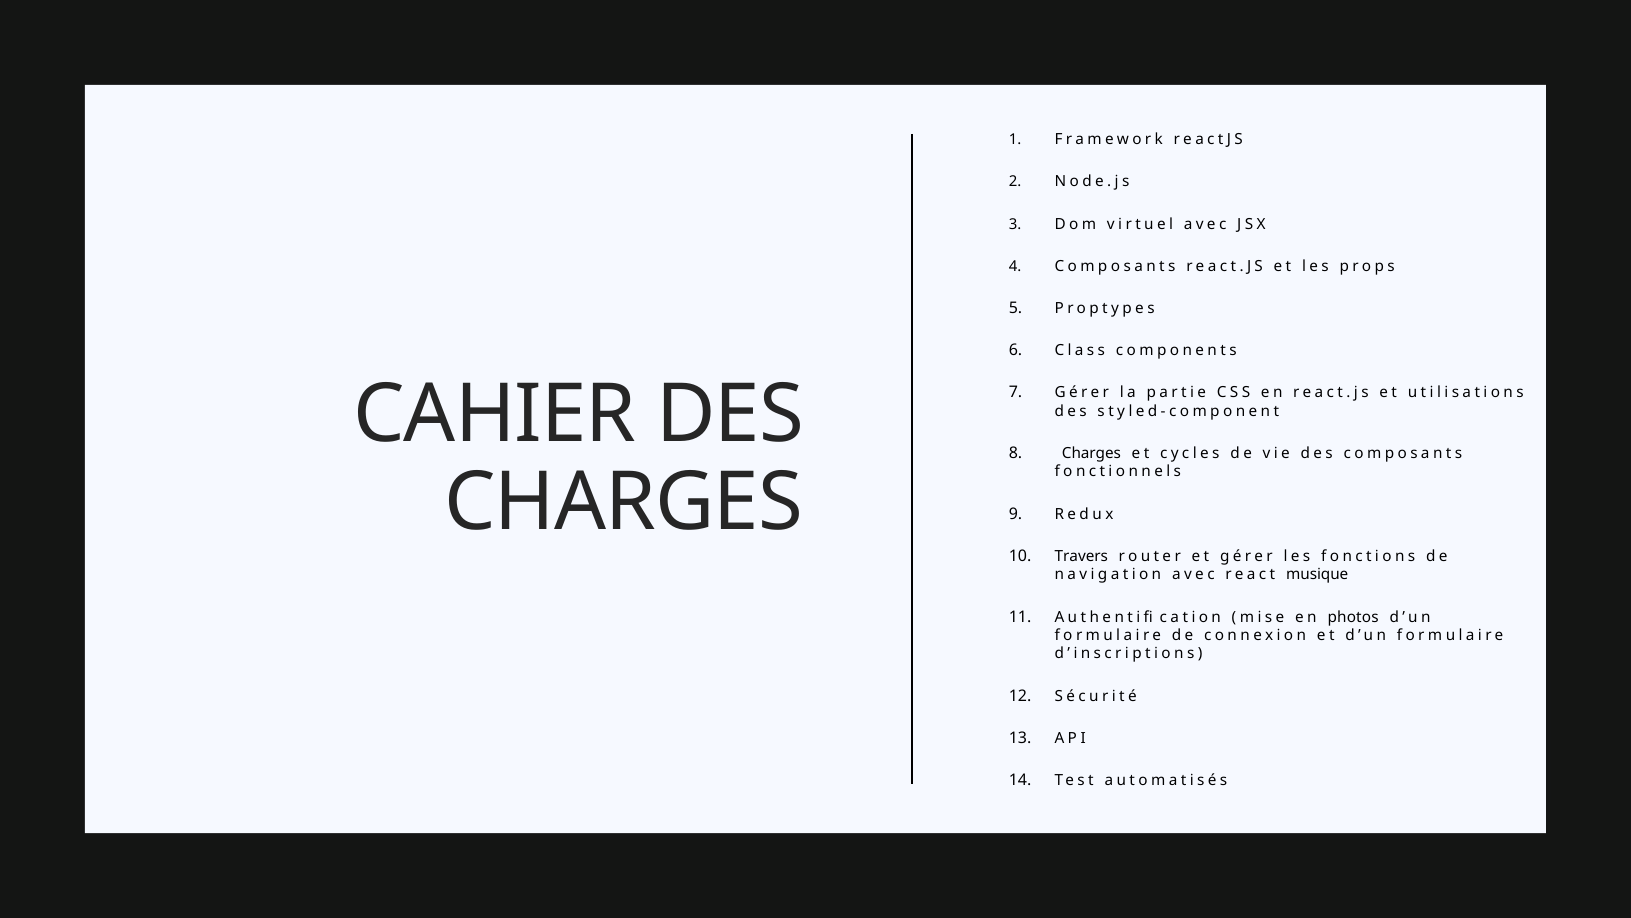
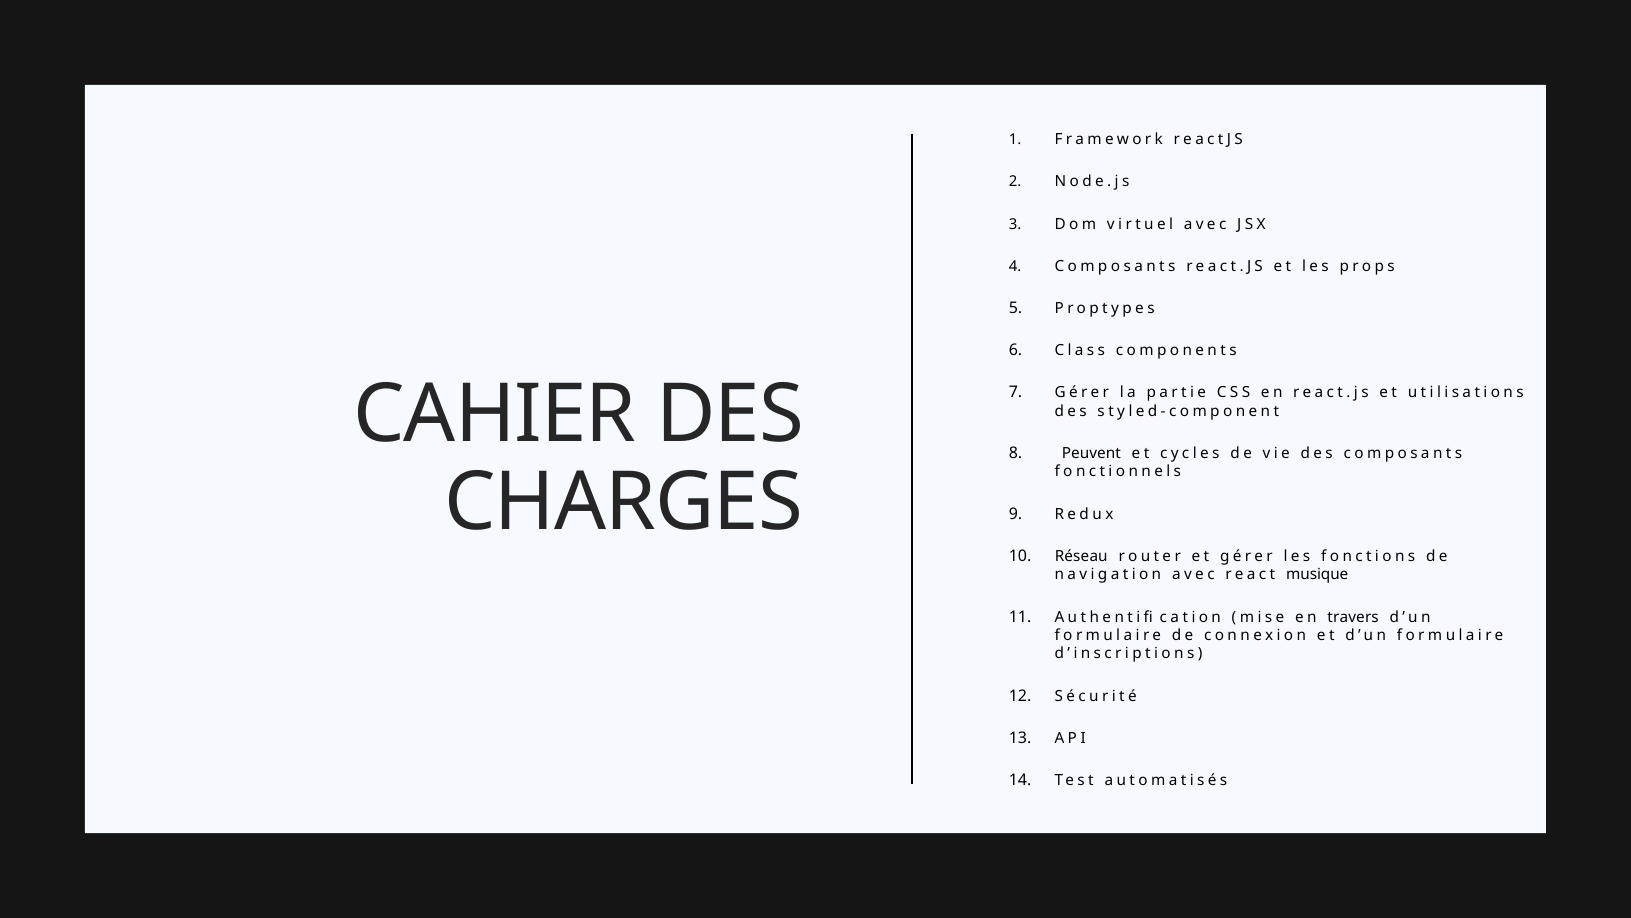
Charges at (1091, 453): Charges -> Peuvent
Travers: Travers -> Réseau
photos: photos -> travers
